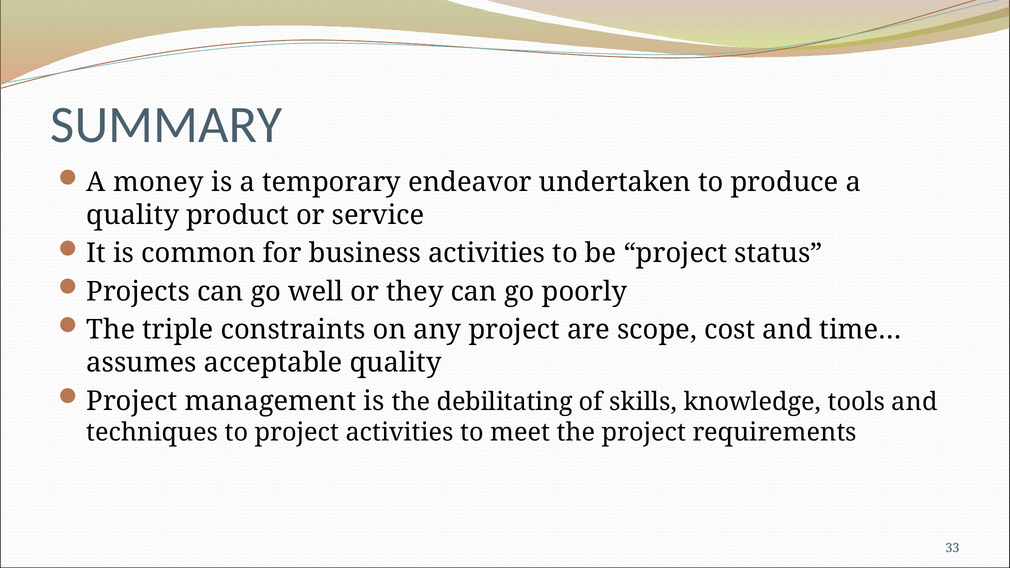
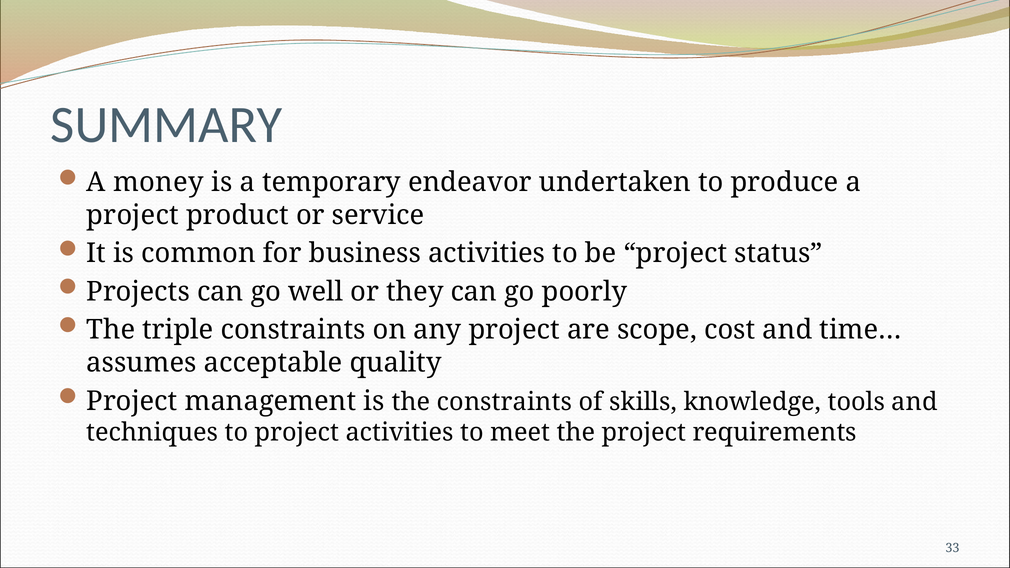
quality at (133, 215): quality -> project
the debilitating: debilitating -> constraints
